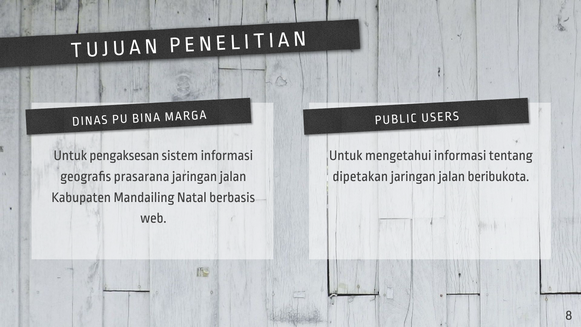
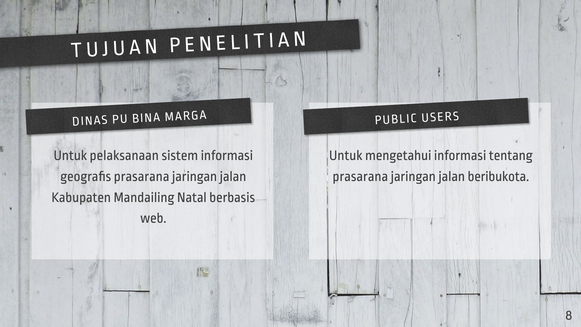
pengaksesan: pengaksesan -> pelaksanaan
dipetakan at (360, 176): dipetakan -> prasarana
